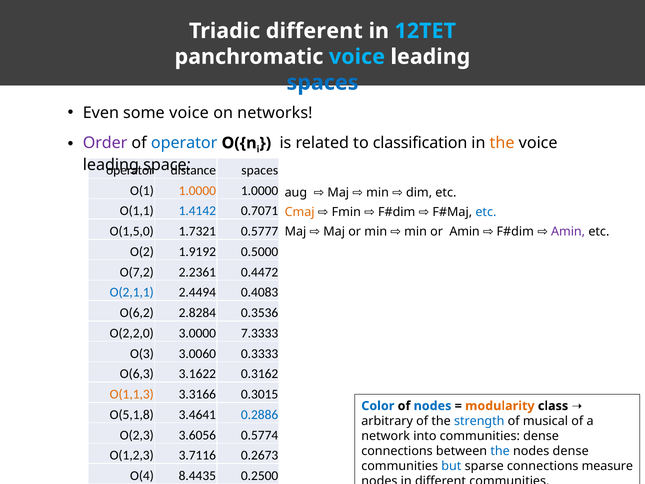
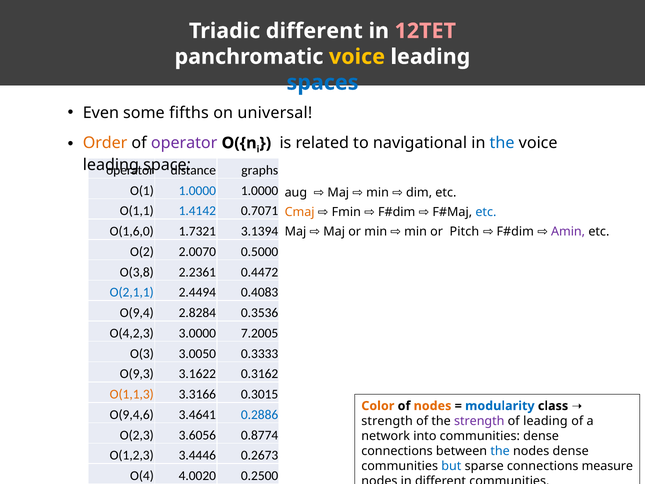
12TET colour: light blue -> pink
voice at (357, 57) colour: light blue -> yellow
some voice: voice -> fifths
networks: networks -> universal
Order colour: purple -> orange
operator at (184, 143) colour: blue -> purple
classification: classification -> navigational
the at (502, 143) colour: orange -> blue
spaces at (260, 170): spaces -> graphs
1.0000 at (197, 191) colour: orange -> blue
O(1,5,0: O(1,5,0 -> O(1,6,0
0.5777: 0.5777 -> 3.1394
or Amin: Amin -> Pitch
1.9192: 1.9192 -> 2.0070
O(7,2: O(7,2 -> O(3,8
O(6,2: O(6,2 -> O(9,4
O(2,2,0: O(2,2,0 -> O(4,2,3
7.3333: 7.3333 -> 7.2005
3.0060: 3.0060 -> 3.0050
O(6,3: O(6,3 -> O(9,3
Color colour: blue -> orange
nodes at (432, 406) colour: blue -> orange
modularity colour: orange -> blue
O(5,1,8: O(5,1,8 -> O(9,4,6
arbitrary at (387, 421): arbitrary -> strength
strength at (479, 421) colour: blue -> purple
of musical: musical -> leading
0.5774: 0.5774 -> 0.8774
3.7116: 3.7116 -> 3.4446
8.4435: 8.4435 -> 4.0020
